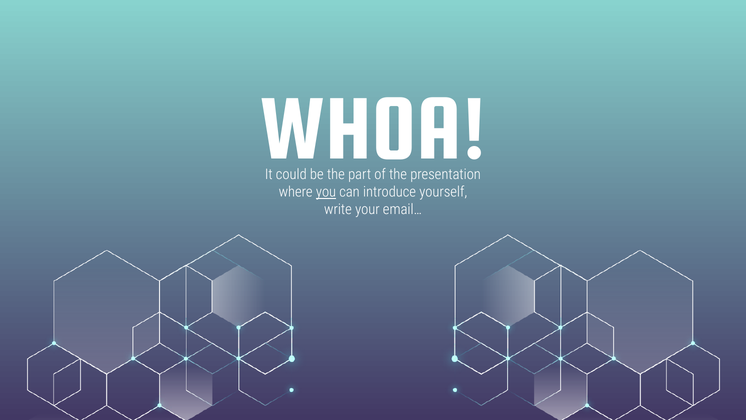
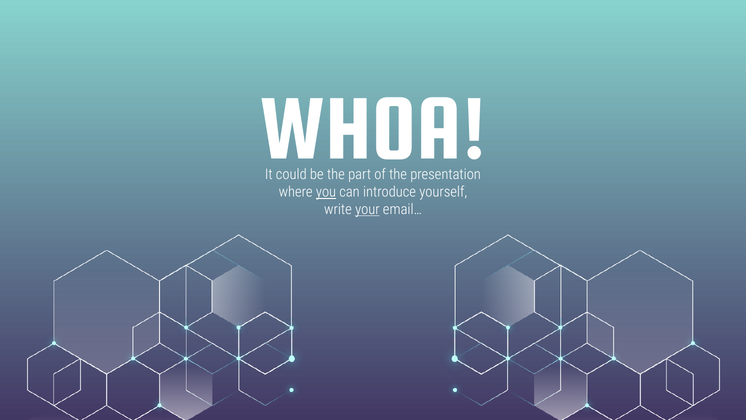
your underline: none -> present
